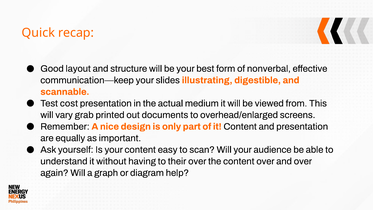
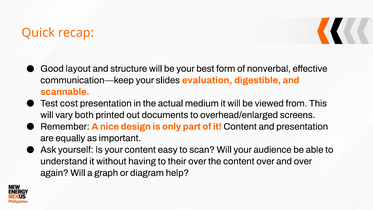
illustrating: illustrating -> evaluation
grab: grab -> both
